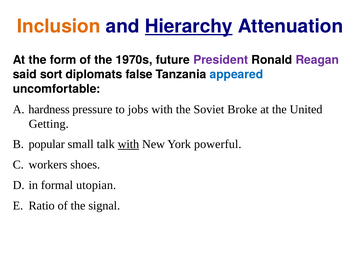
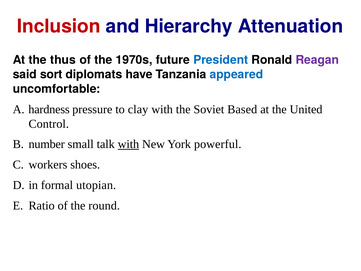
Inclusion colour: orange -> red
Hierarchy underline: present -> none
form: form -> thus
President colour: purple -> blue
false: false -> have
jobs: jobs -> clay
Broke: Broke -> Based
Getting: Getting -> Control
popular: popular -> number
signal: signal -> round
